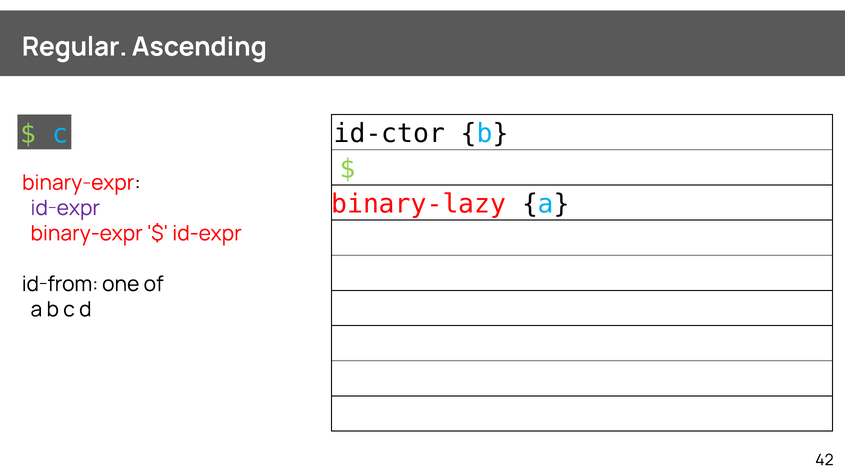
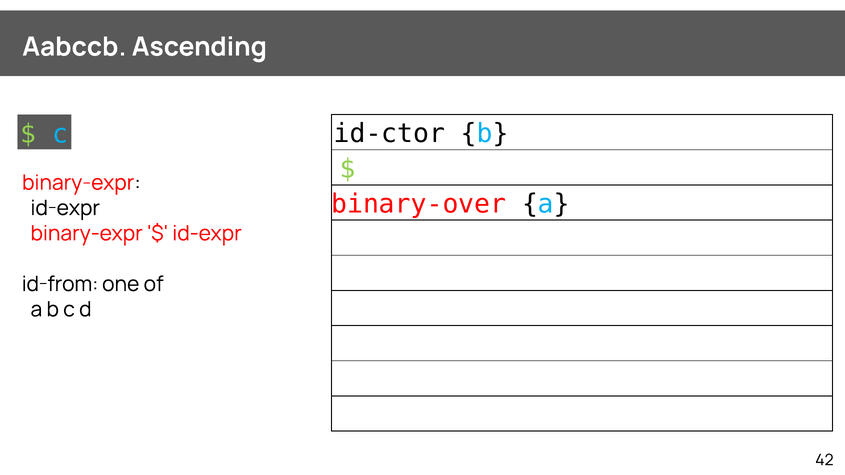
Regular: Regular -> Aabccb
binary-lazy: binary-lazy -> binary-over
id-expr at (65, 208) colour: purple -> black
